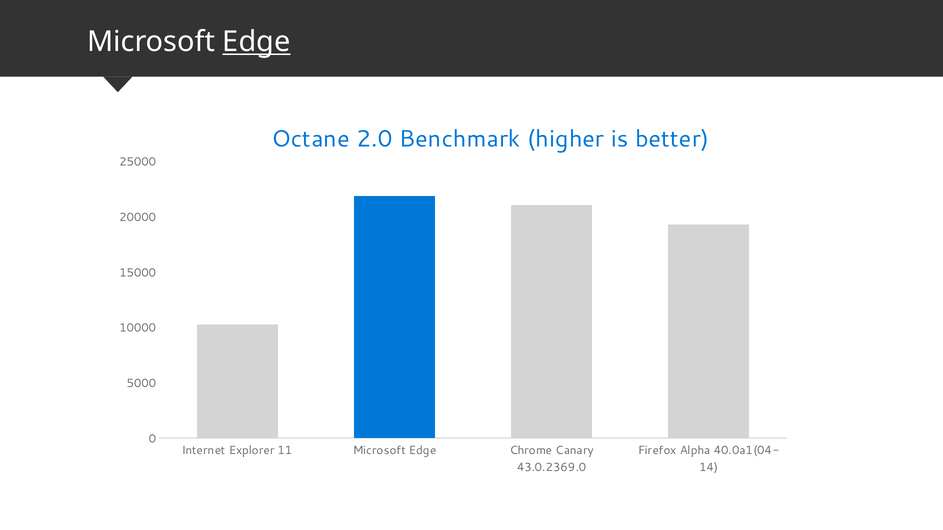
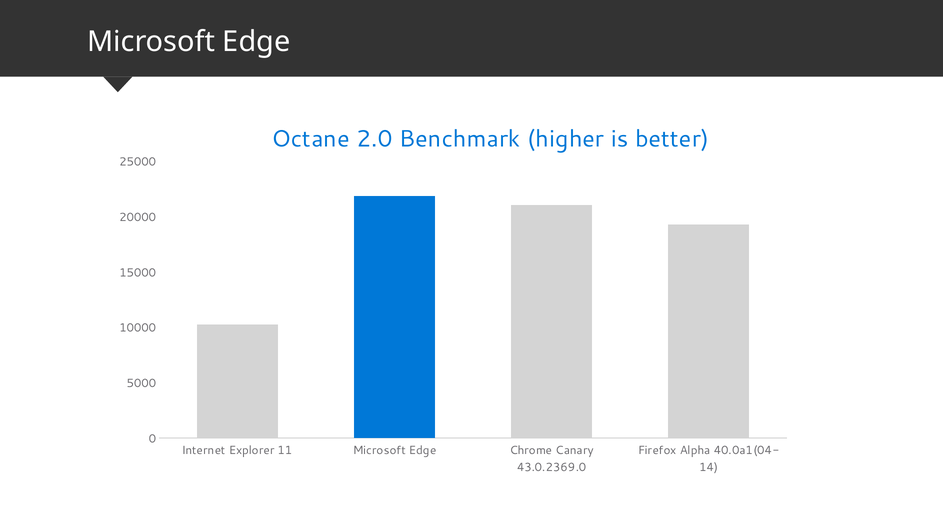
Edge at (256, 42) underline: present -> none
